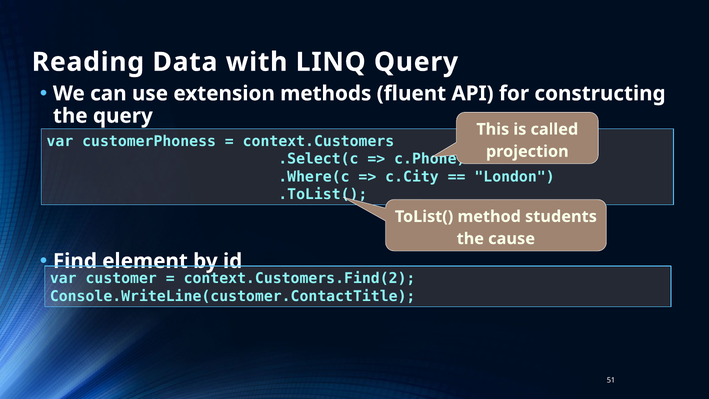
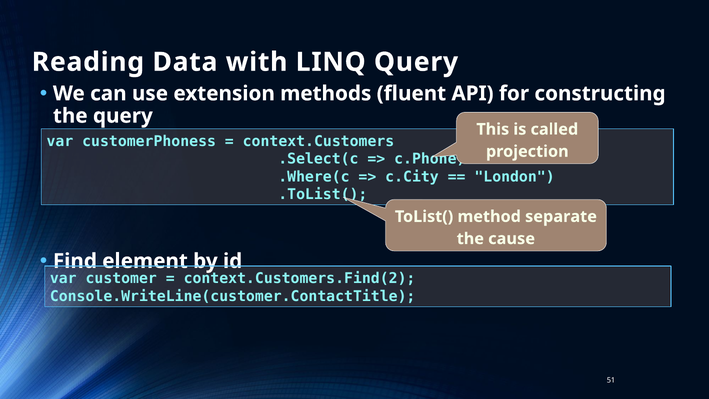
students: students -> separate
